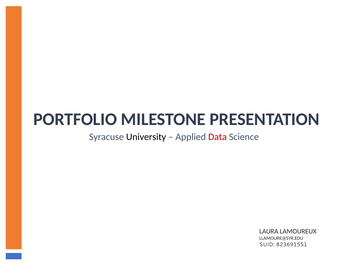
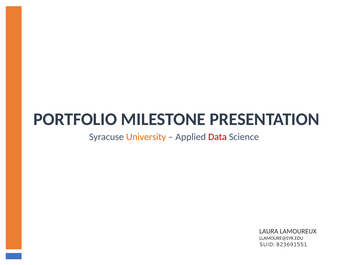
University colour: black -> orange
